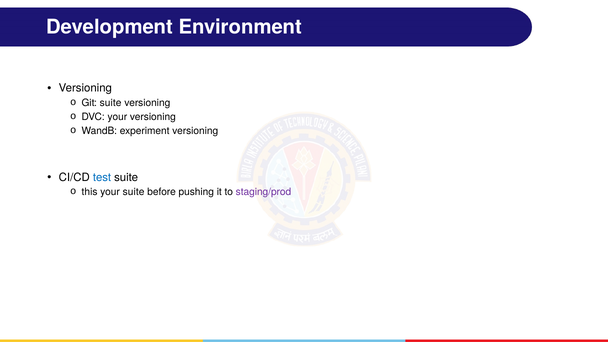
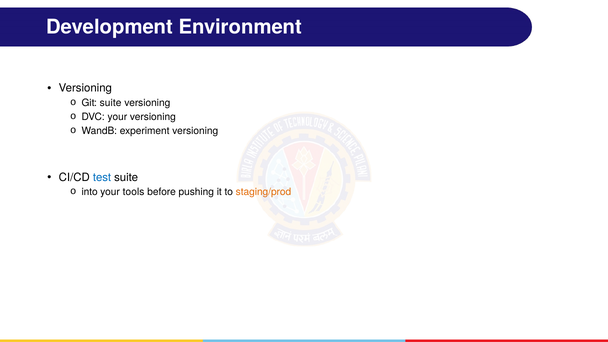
this: this -> into
your suite: suite -> tools
staging/prod colour: purple -> orange
